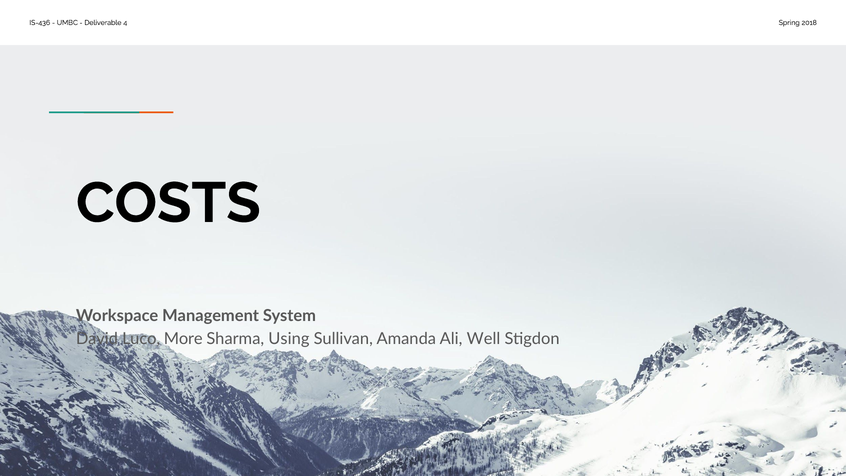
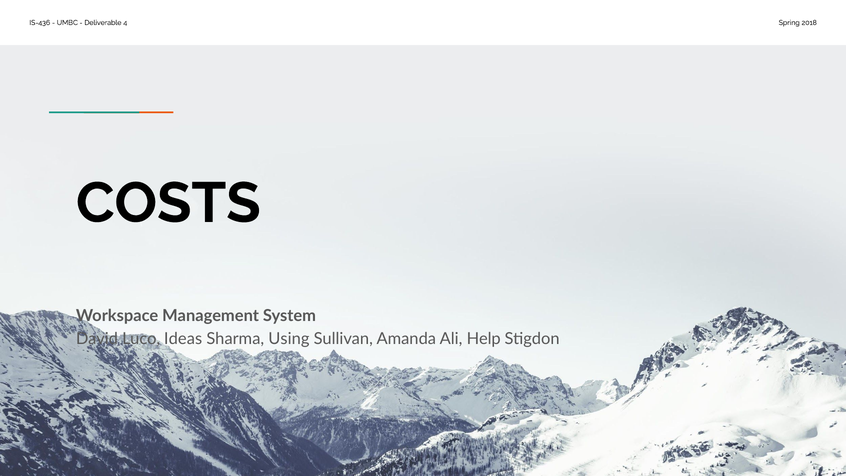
More: More -> Ideas
Well: Well -> Help
